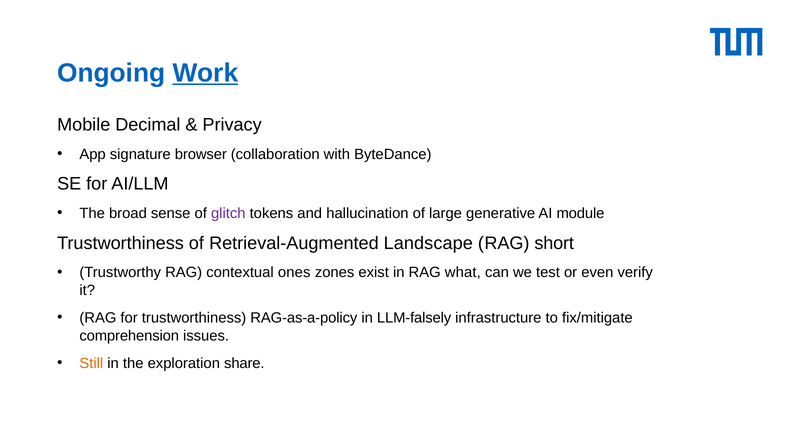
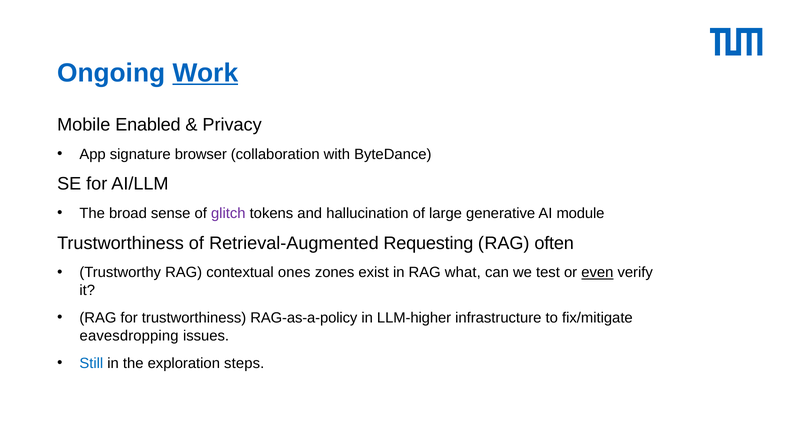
Decimal: Decimal -> Enabled
Landscape: Landscape -> Requesting
short: short -> often
even underline: none -> present
LLM-falsely: LLM-falsely -> LLM-higher
comprehension: comprehension -> eavesdropping
Still colour: orange -> blue
share: share -> steps
